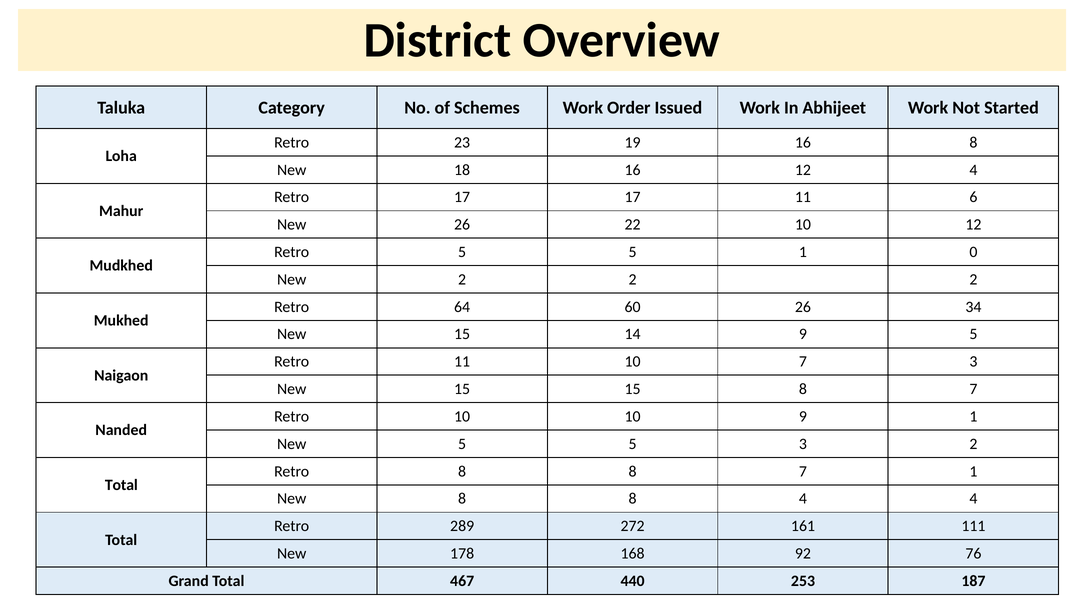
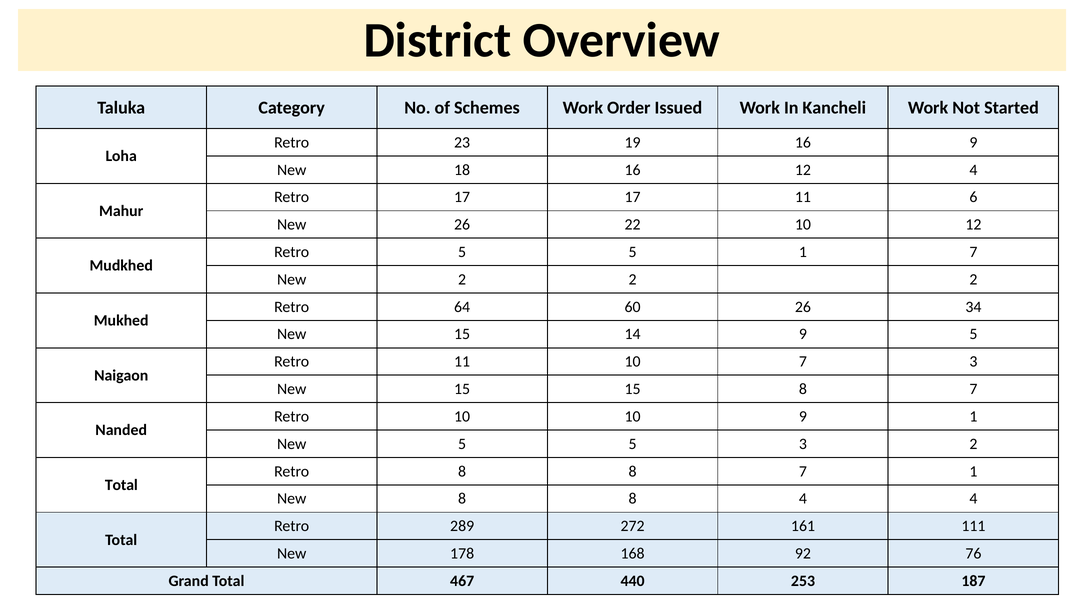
Abhijeet: Abhijeet -> Kancheli
16 8: 8 -> 9
1 0: 0 -> 7
